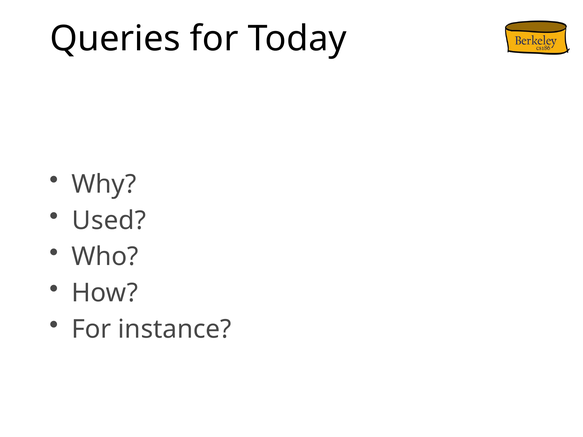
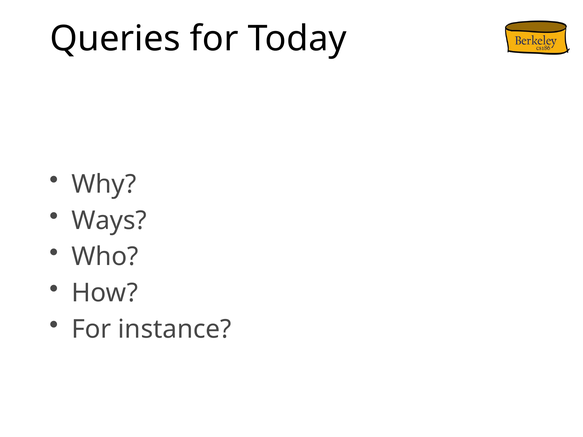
Used: Used -> Ways
